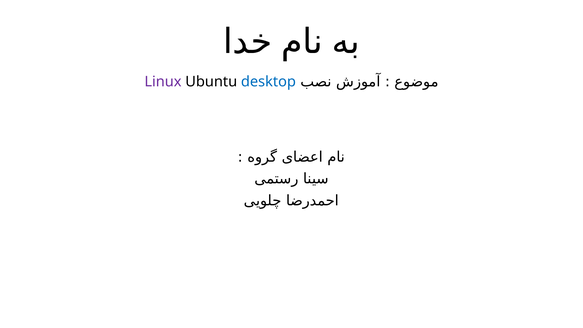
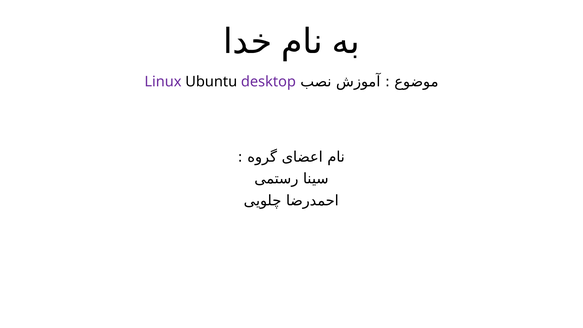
desktop colour: blue -> purple
